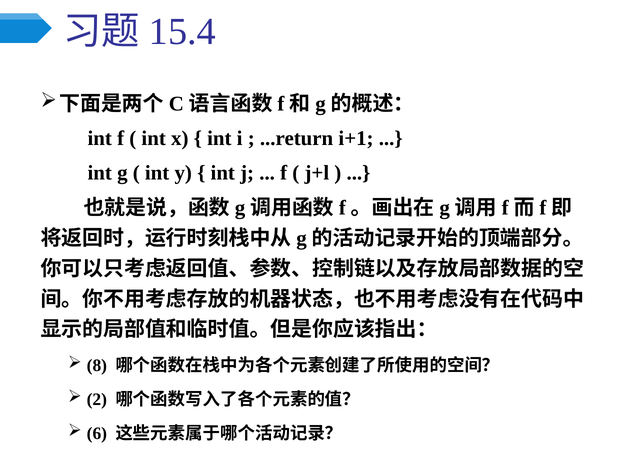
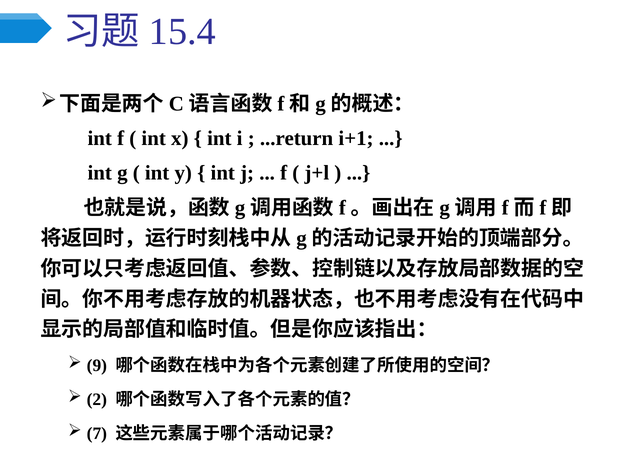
8: 8 -> 9
6: 6 -> 7
